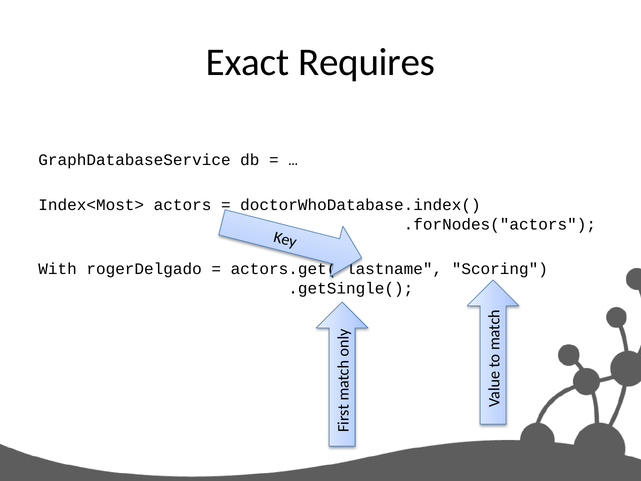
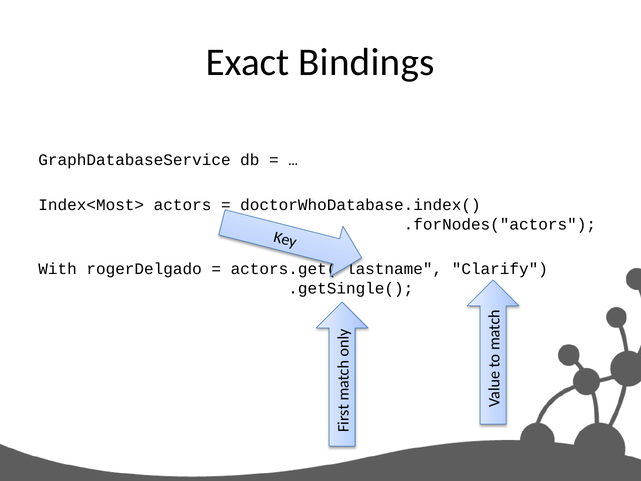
Requires: Requires -> Bindings
Scoring: Scoring -> Clarify
